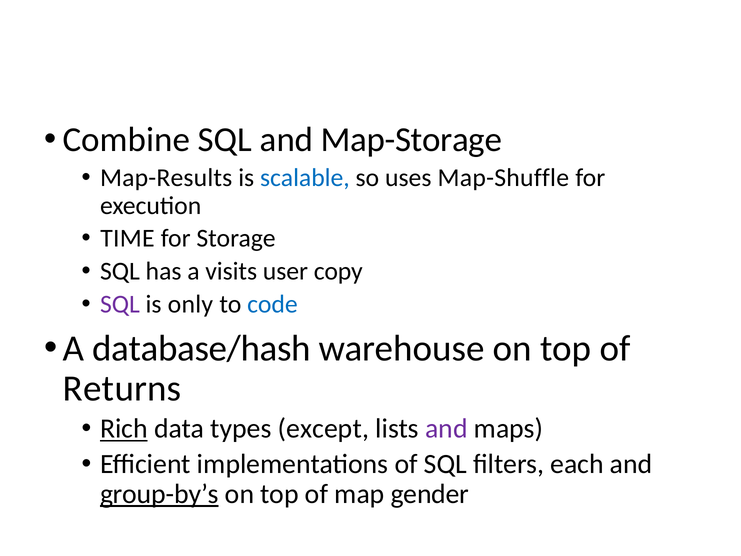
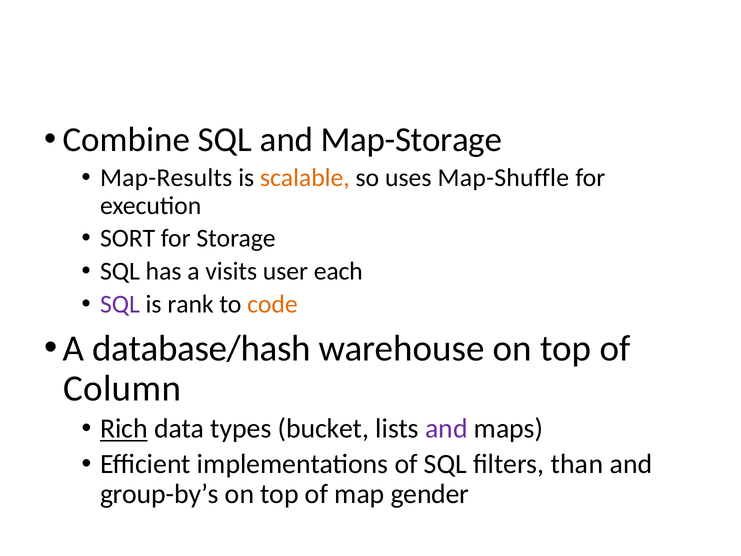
scalable colour: blue -> orange
TIME: TIME -> SORT
copy: copy -> each
only: only -> rank
code colour: blue -> orange
Returns: Returns -> Column
except: except -> bucket
each: each -> than
group-by’s underline: present -> none
